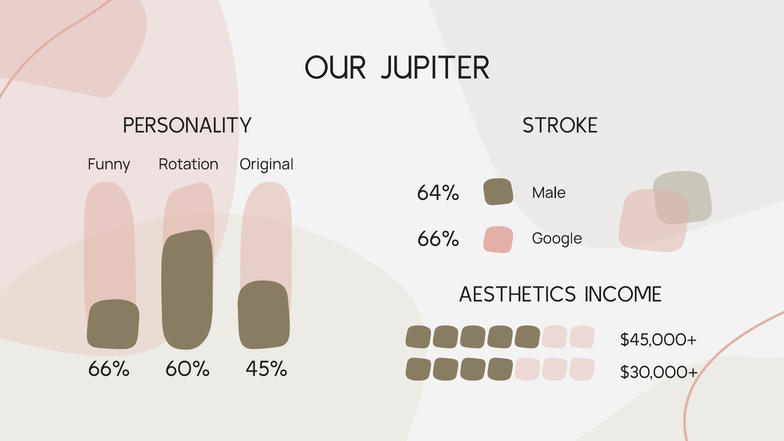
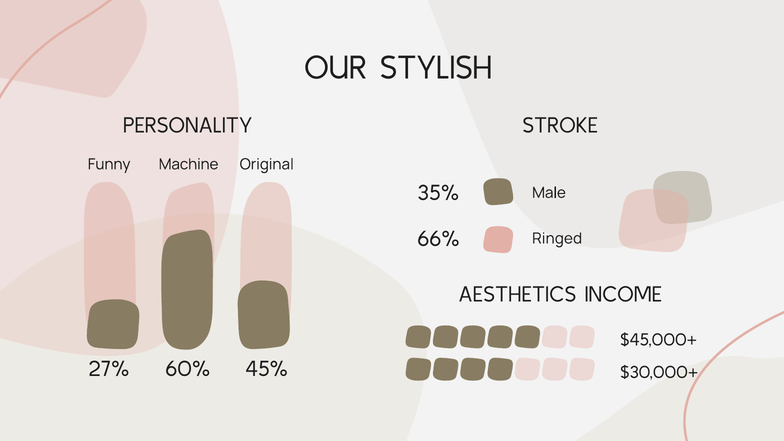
JUPITER: JUPITER -> STYLISH
Rotation: Rotation -> Machine
64%: 64% -> 35%
Google: Google -> Ringed
66% at (109, 369): 66% -> 27%
